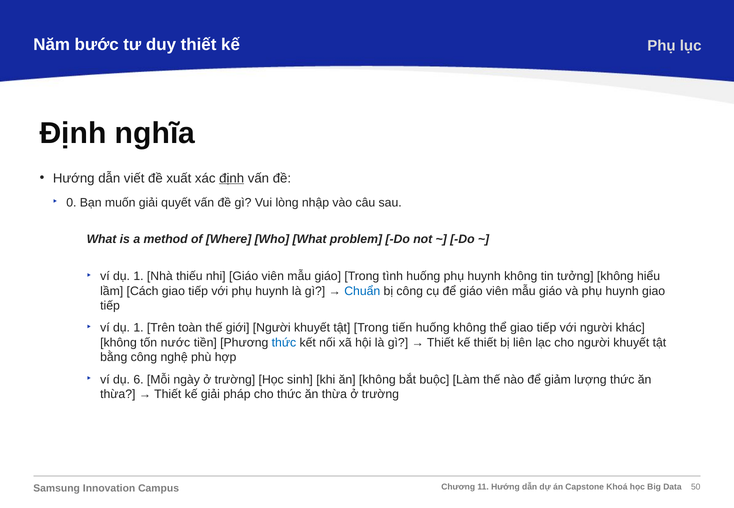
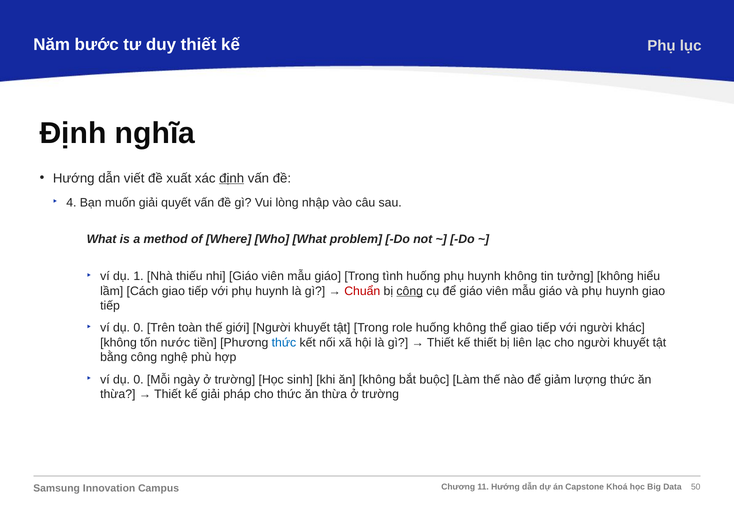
0: 0 -> 4
Chuẩn colour: blue -> red
công at (410, 291) underline: none -> present
1 at (138, 328): 1 -> 0
tiến: tiến -> role
6 at (138, 380): 6 -> 0
